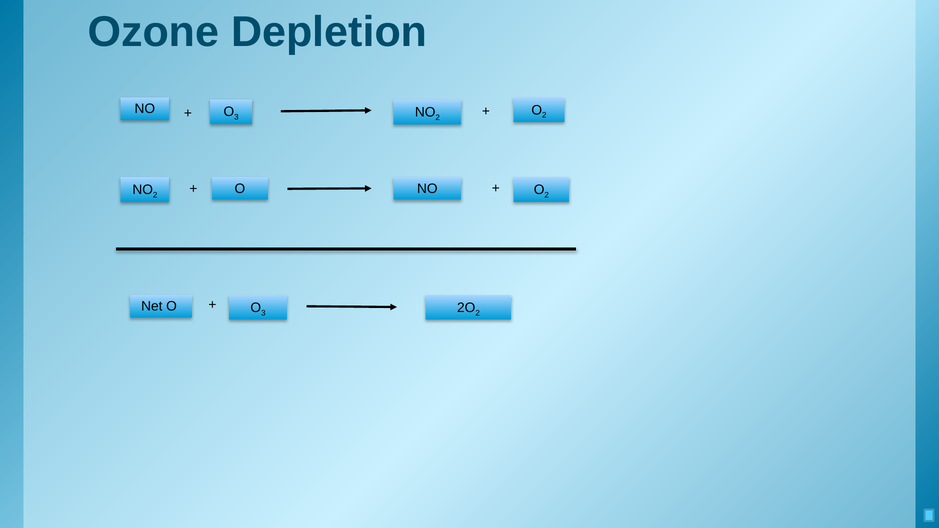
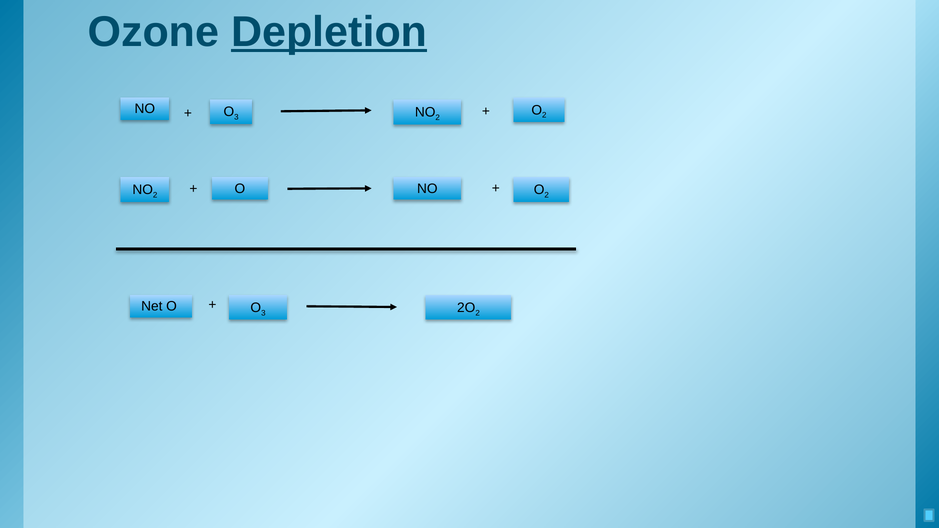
Depletion underline: none -> present
